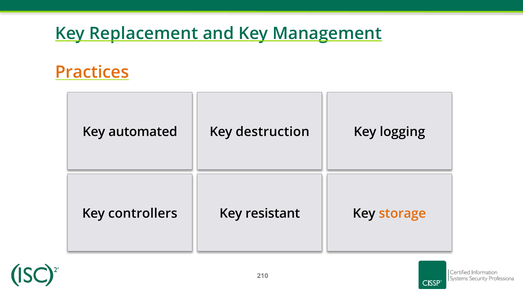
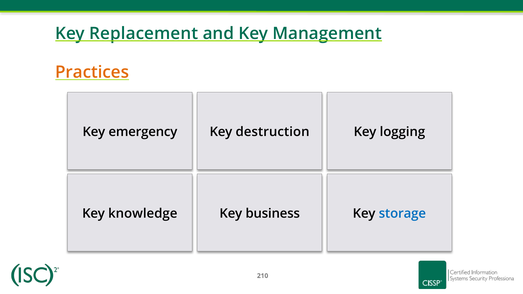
automated: automated -> emergency
controllers: controllers -> knowledge
resistant: resistant -> business
storage colour: orange -> blue
